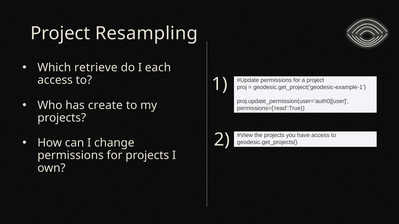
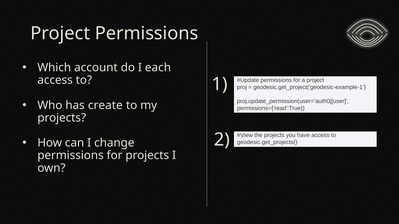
Project Resampling: Resampling -> Permissions
retrieve: retrieve -> account
